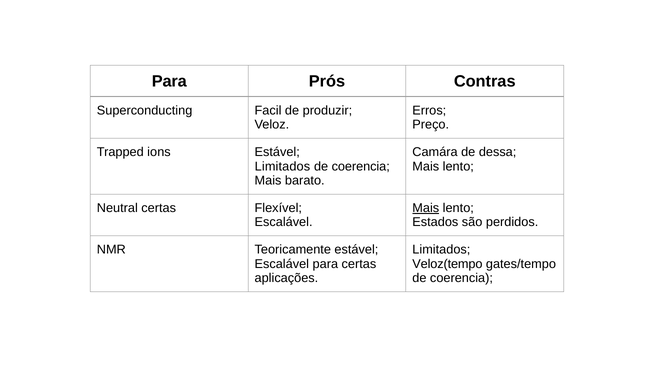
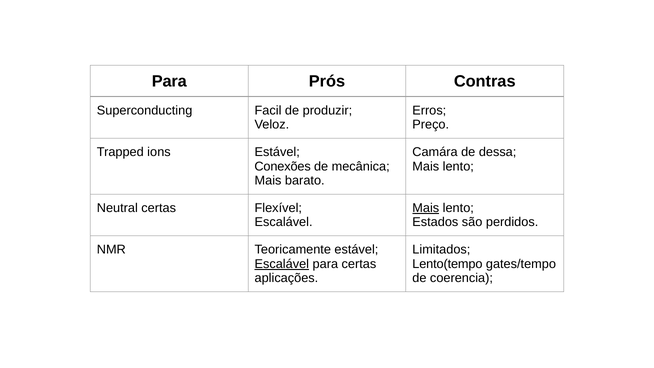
Limitados at (282, 166): Limitados -> Conexões
coerencia at (361, 166): coerencia -> mecânica
Escalável at (282, 264) underline: none -> present
Veloz(tempo: Veloz(tempo -> Lento(tempo
